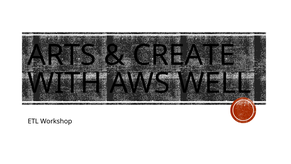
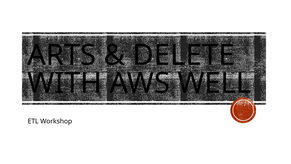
CREATE: CREATE -> DELETE
